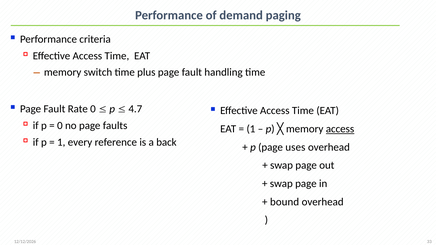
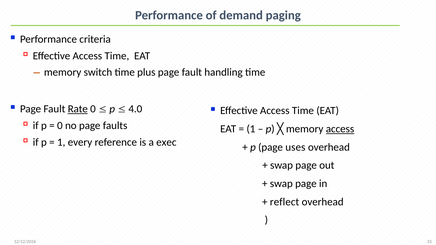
Rate underline: none -> present
4.7: 4.7 -> 4.0
back: back -> exec
bound: bound -> reflect
